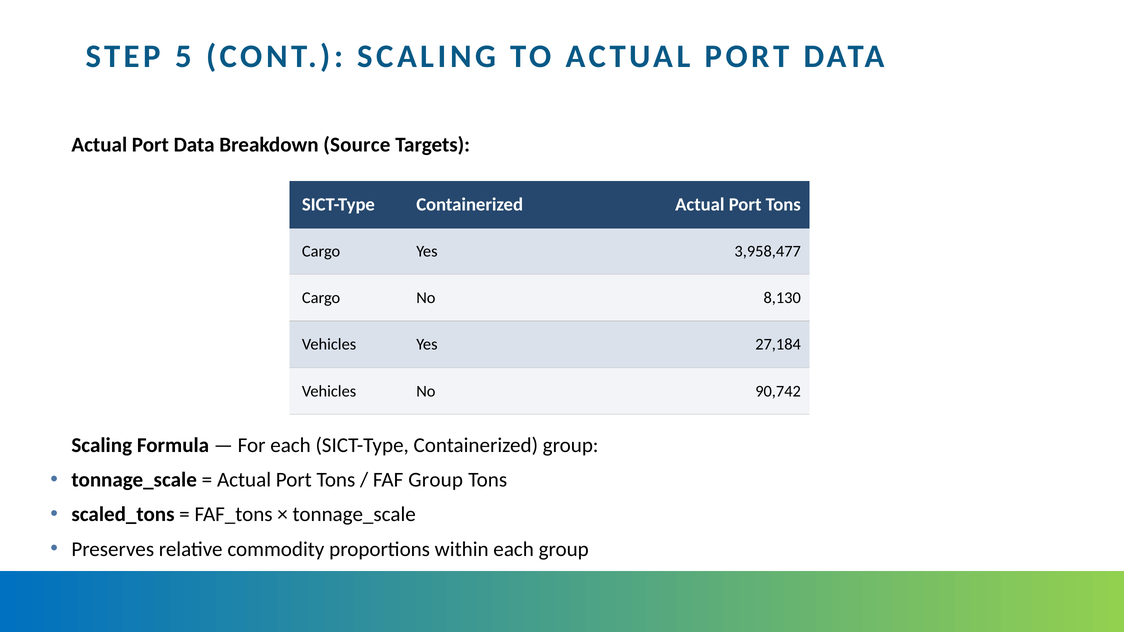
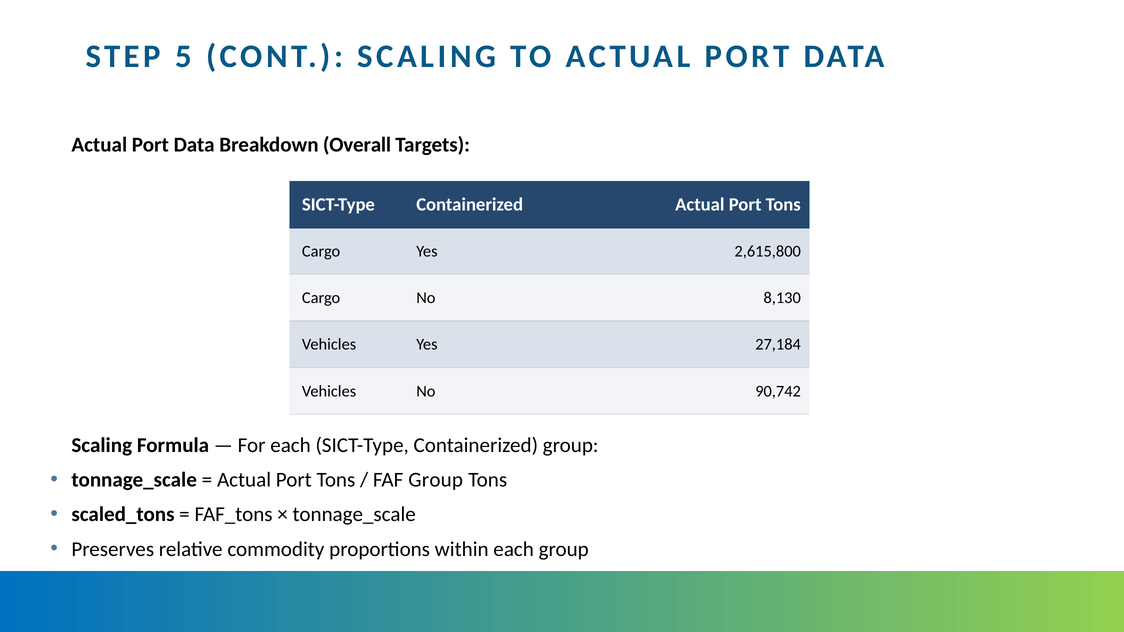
Source: Source -> Overall
3,958,477: 3,958,477 -> 2,615,800
